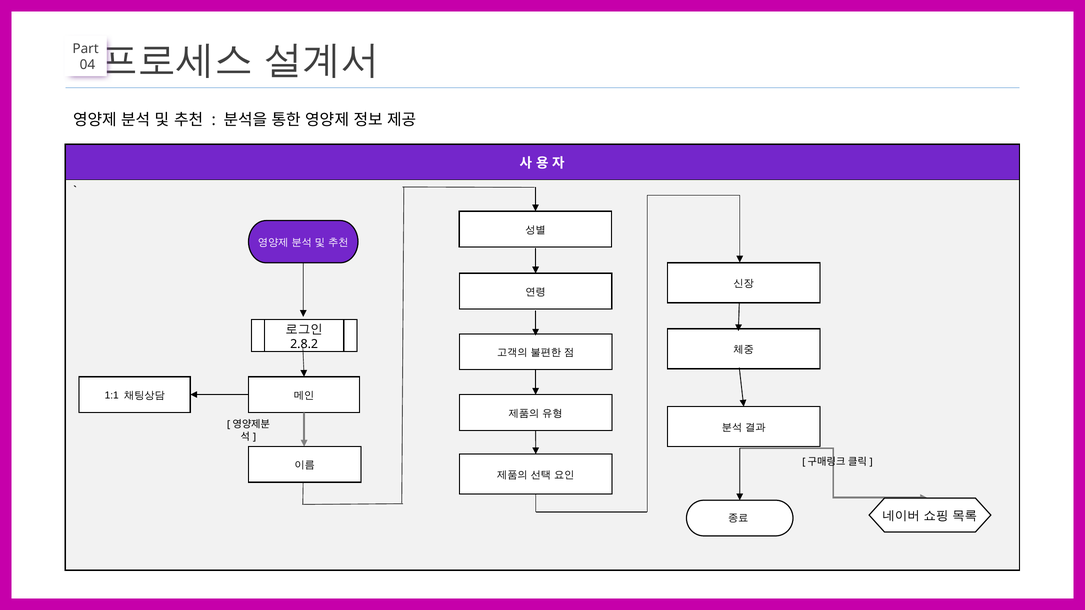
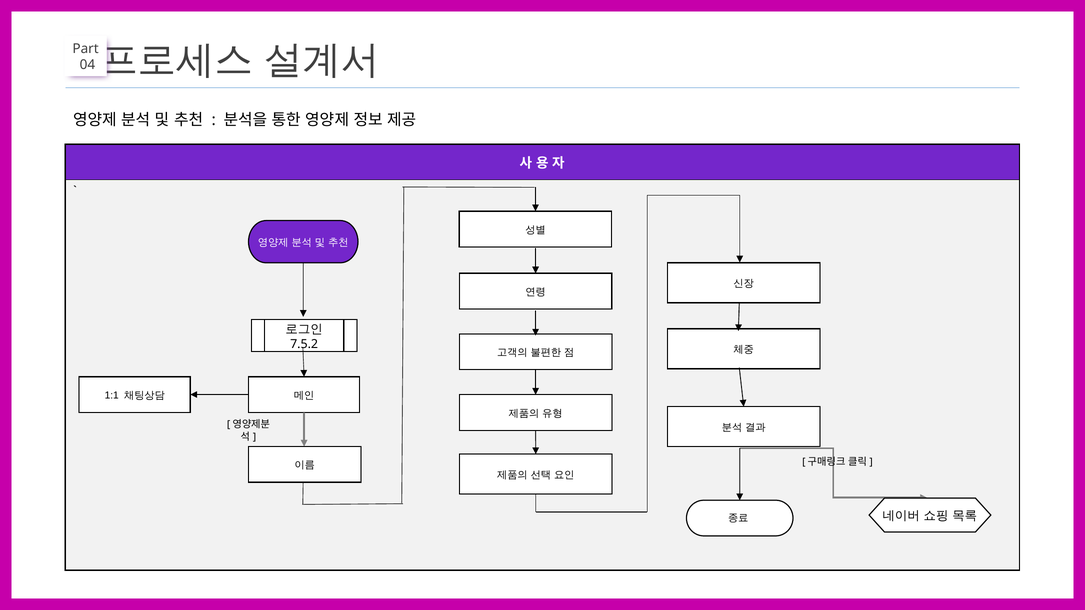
2.8.2: 2.8.2 -> 7.5.2
